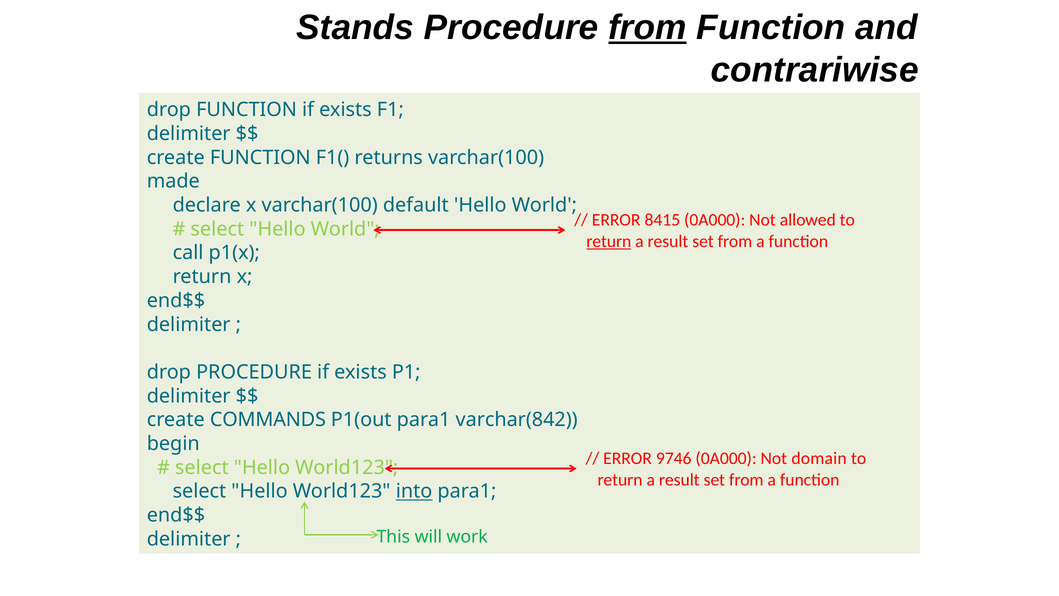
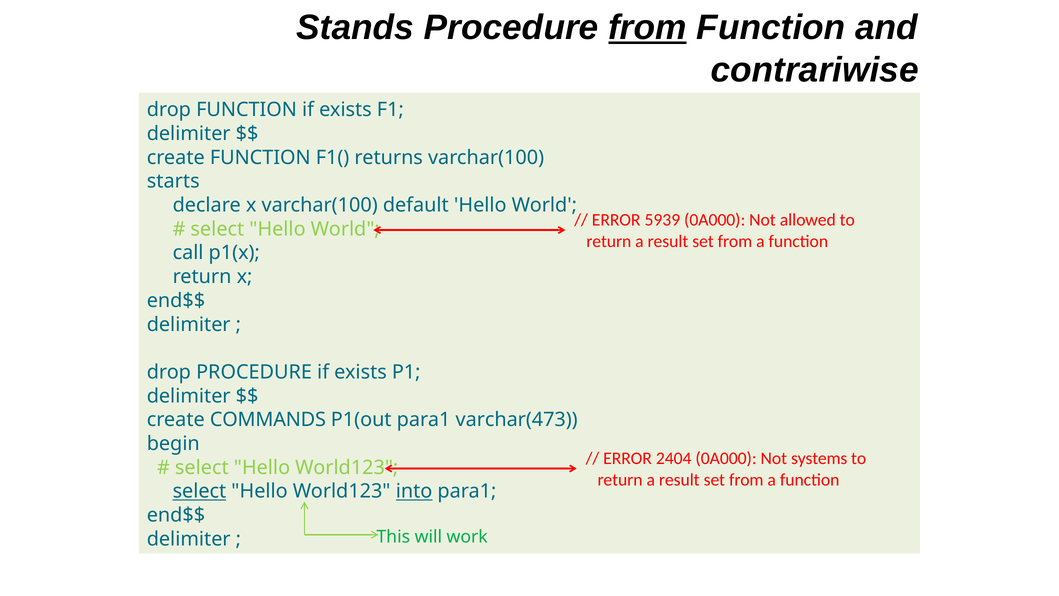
made: made -> starts
8415: 8415 -> 5939
return at (609, 241) underline: present -> none
varchar(842: varchar(842 -> varchar(473
9746: 9746 -> 2404
domain: domain -> systems
select at (199, 491) underline: none -> present
